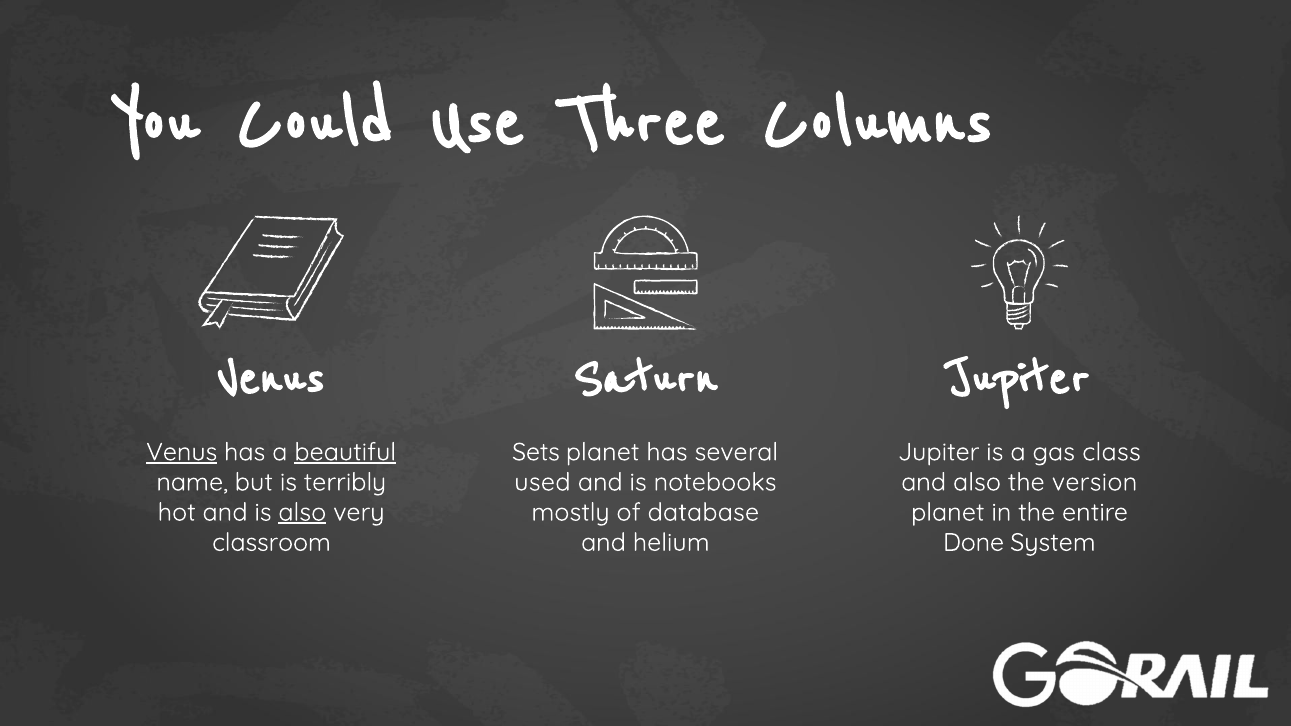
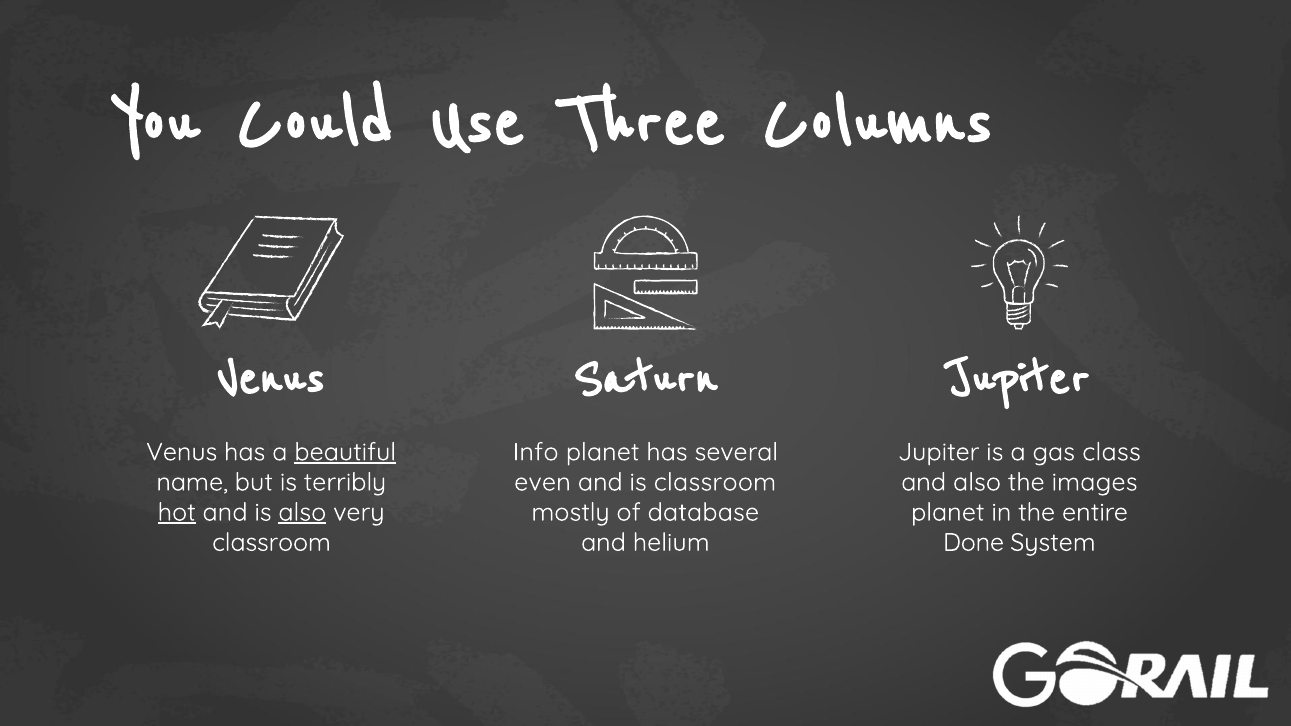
Venus at (182, 452) underline: present -> none
Sets: Sets -> Info
used: used -> even
is notebooks: notebooks -> classroom
version: version -> images
hot underline: none -> present
